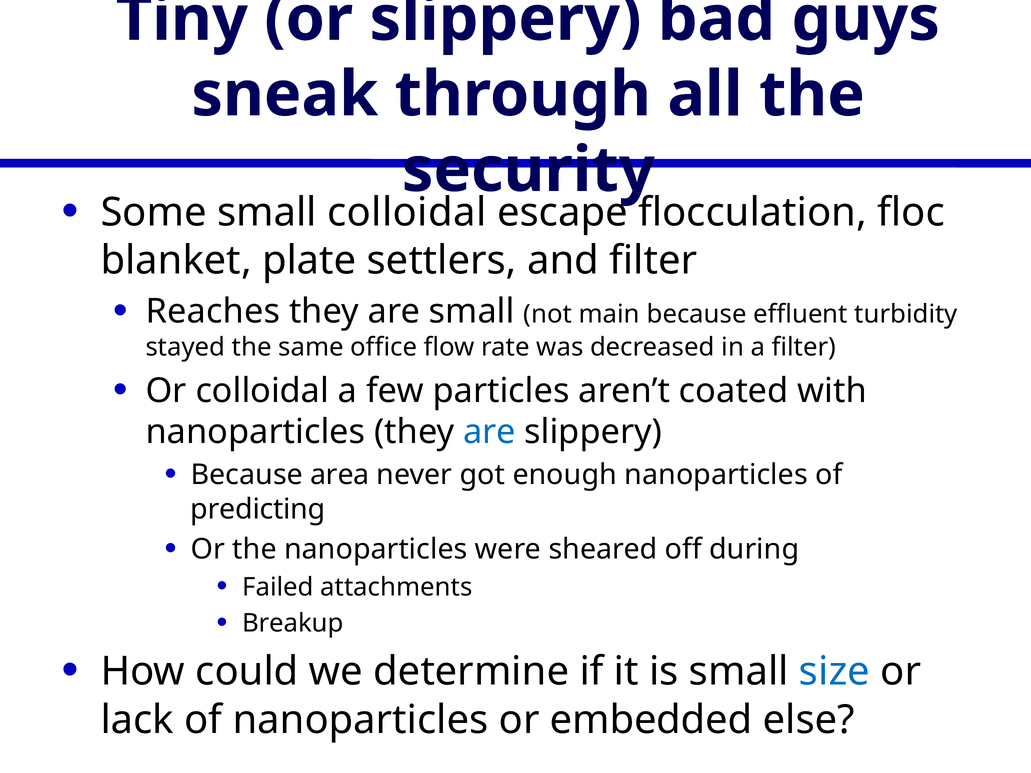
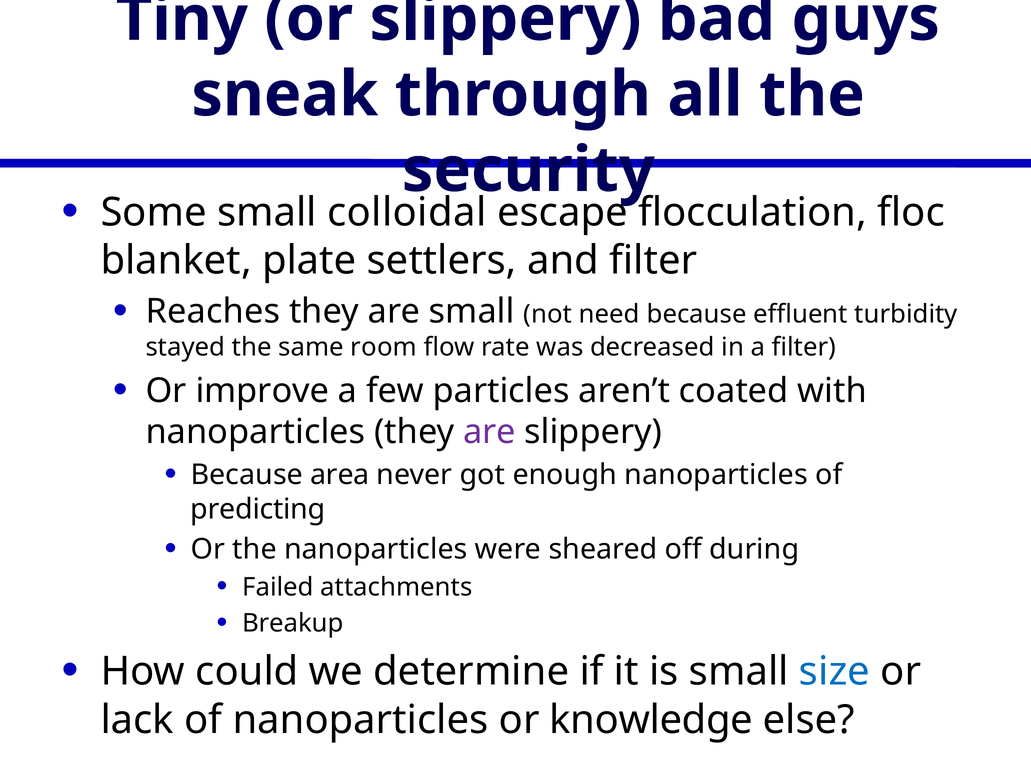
main: main -> need
office: office -> room
Or colloidal: colloidal -> improve
are at (489, 432) colour: blue -> purple
embedded: embedded -> knowledge
